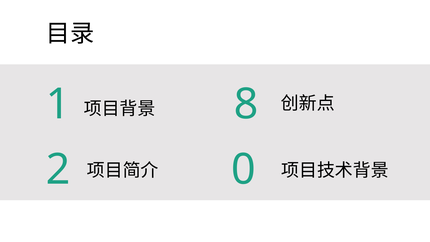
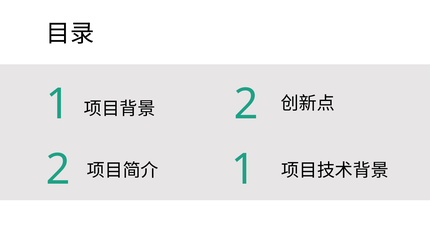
8 at (246, 104): 8 -> 2
2 0: 0 -> 1
